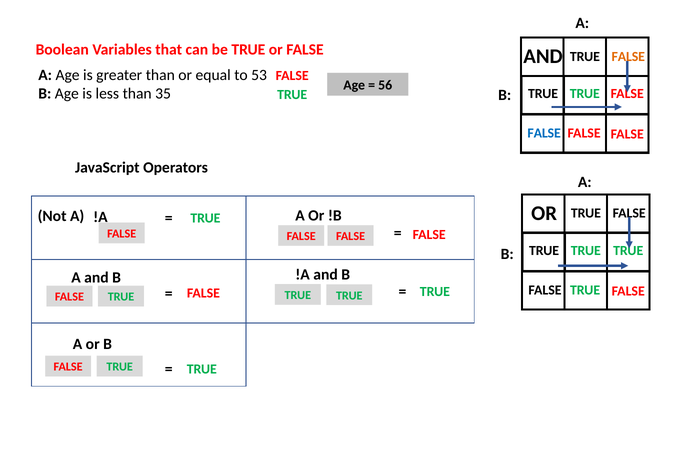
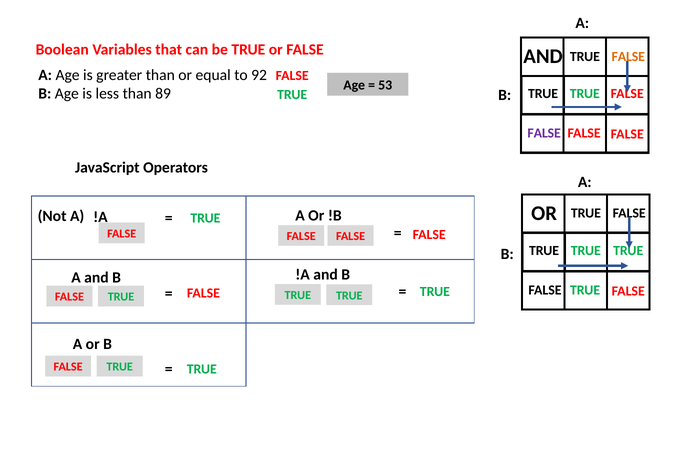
53: 53 -> 92
56: 56 -> 53
35: 35 -> 89
FALSE at (544, 133) colour: blue -> purple
